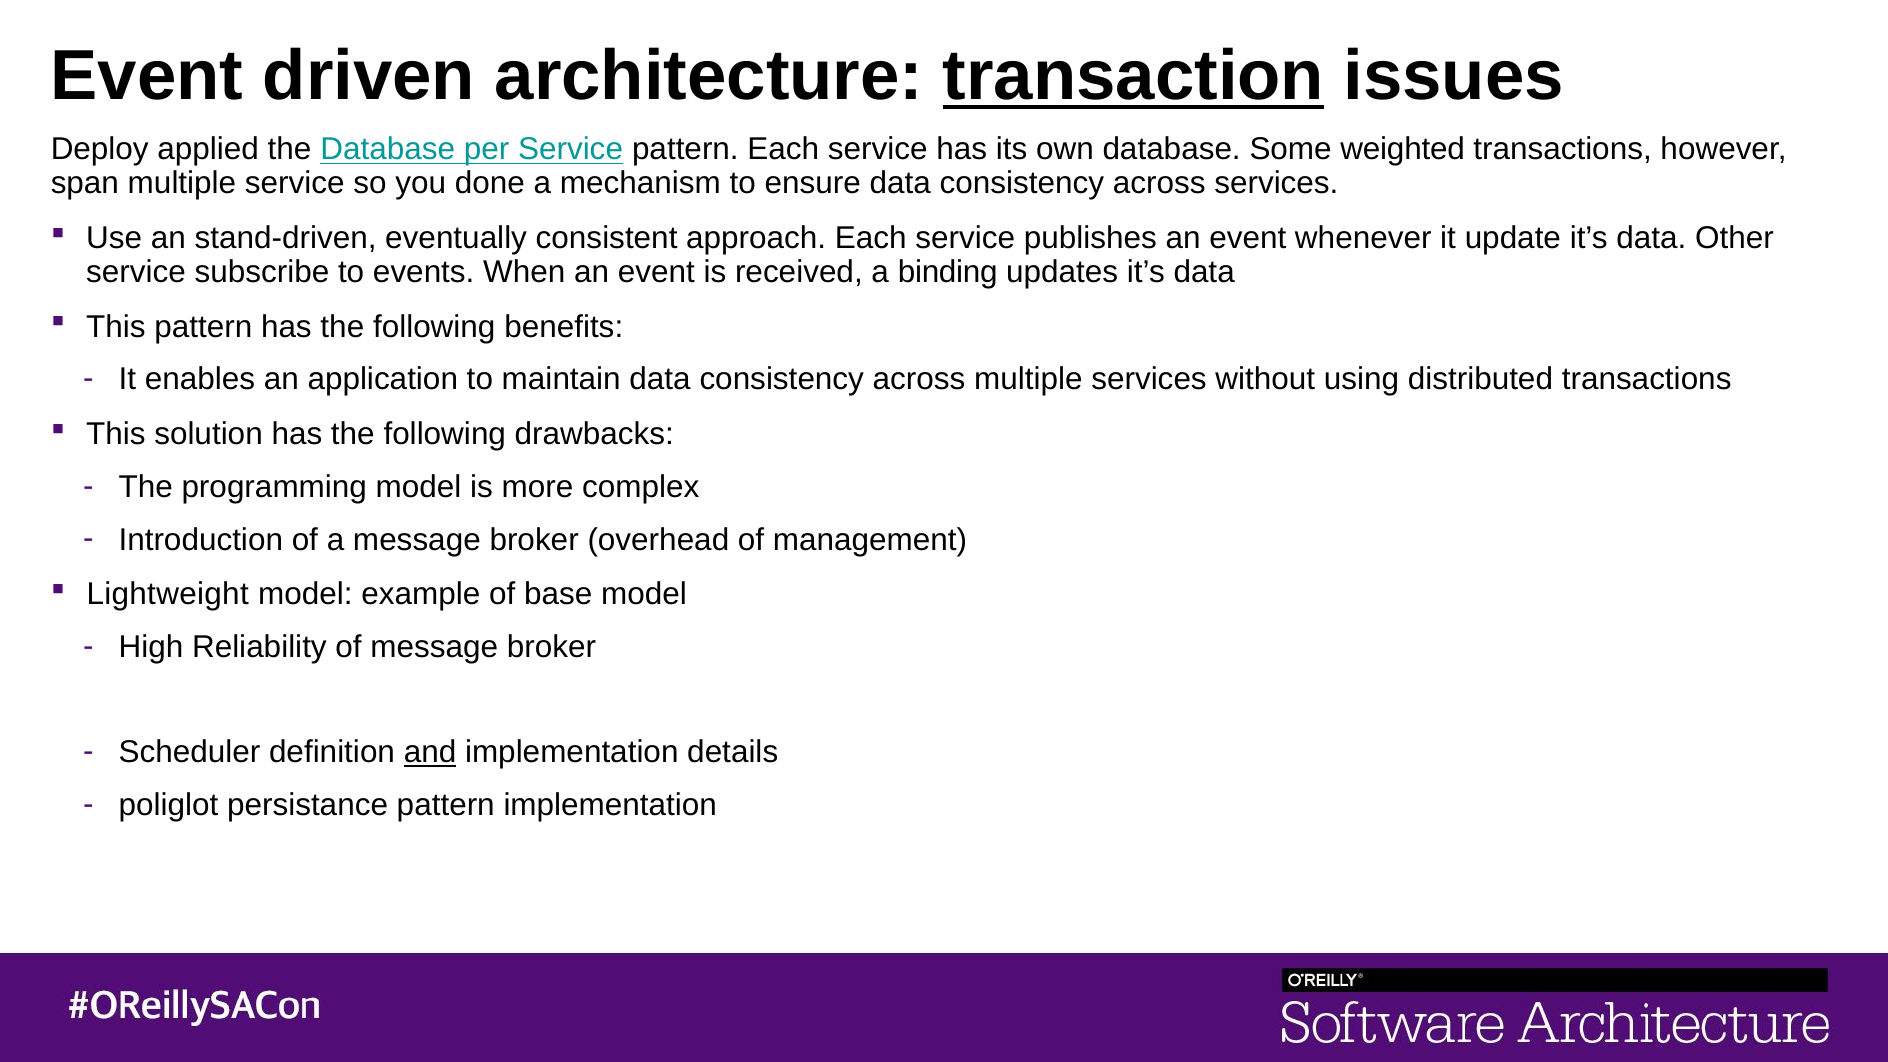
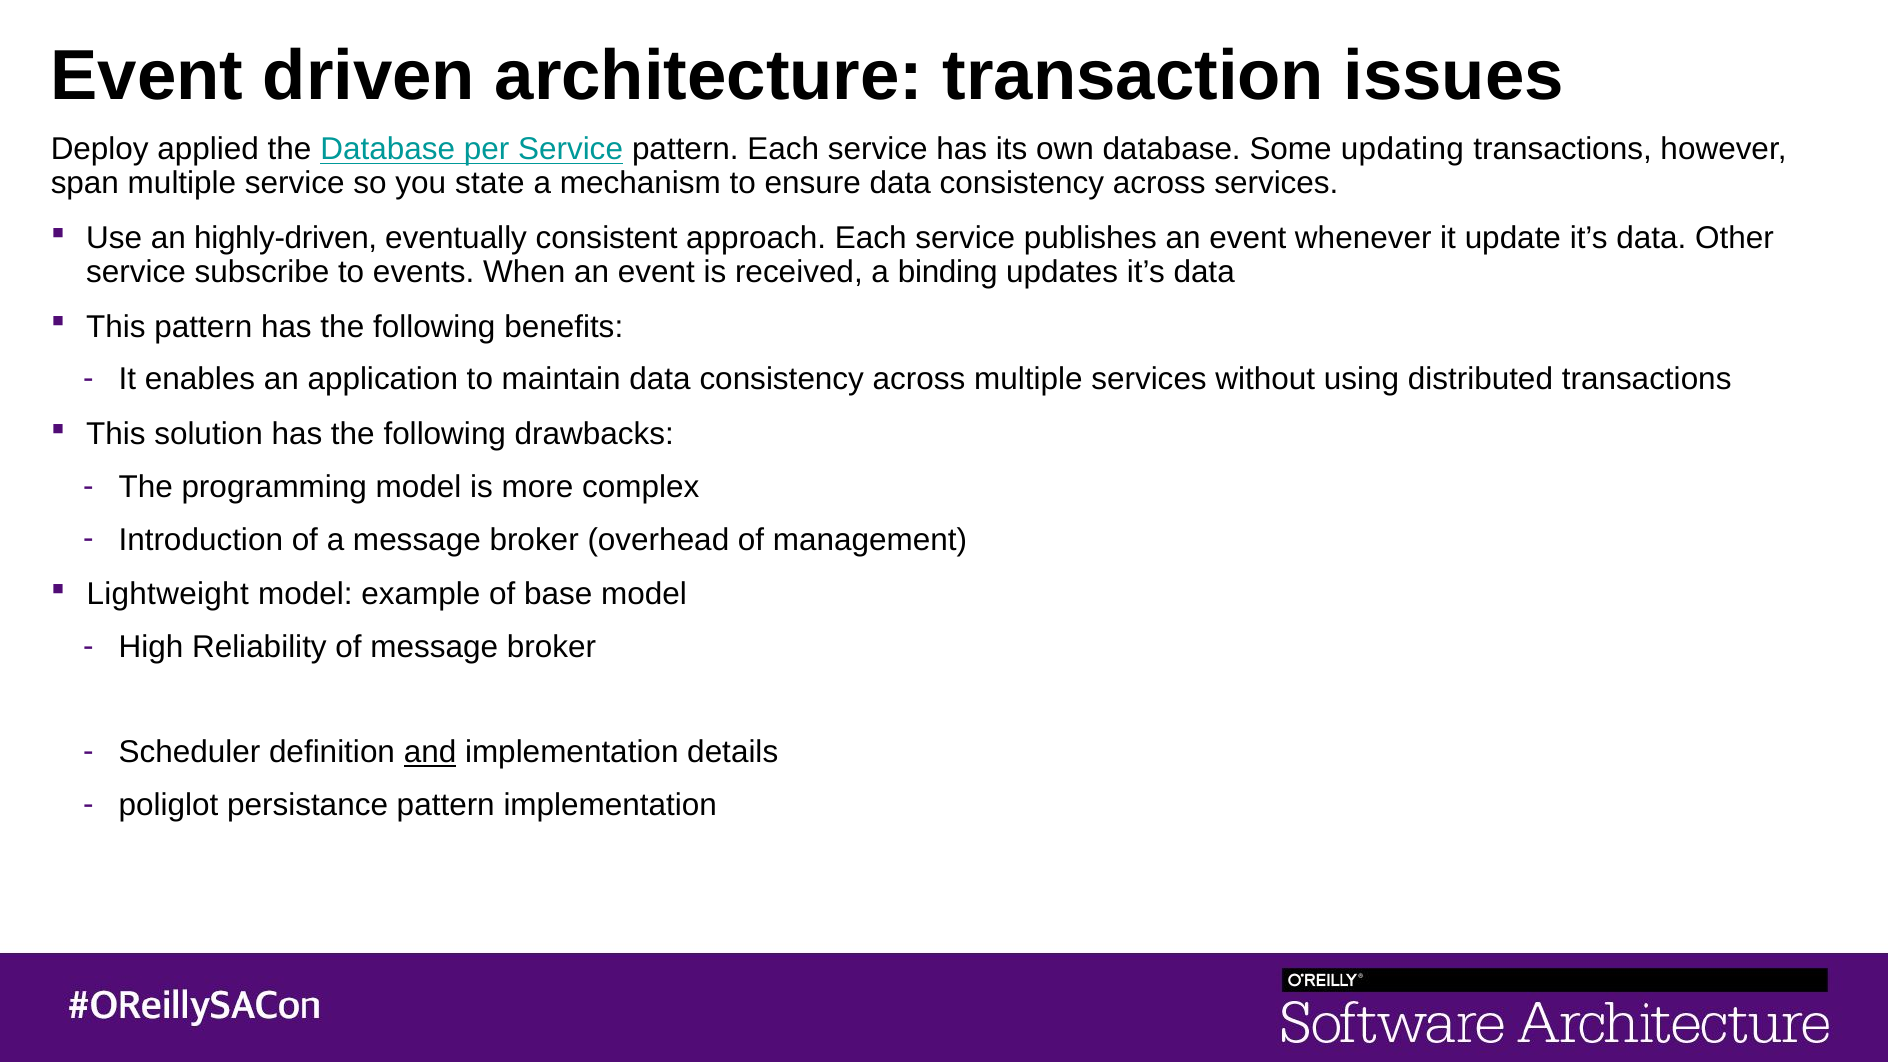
transaction underline: present -> none
weighted: weighted -> updating
done: done -> state
stand-driven: stand-driven -> highly-driven
